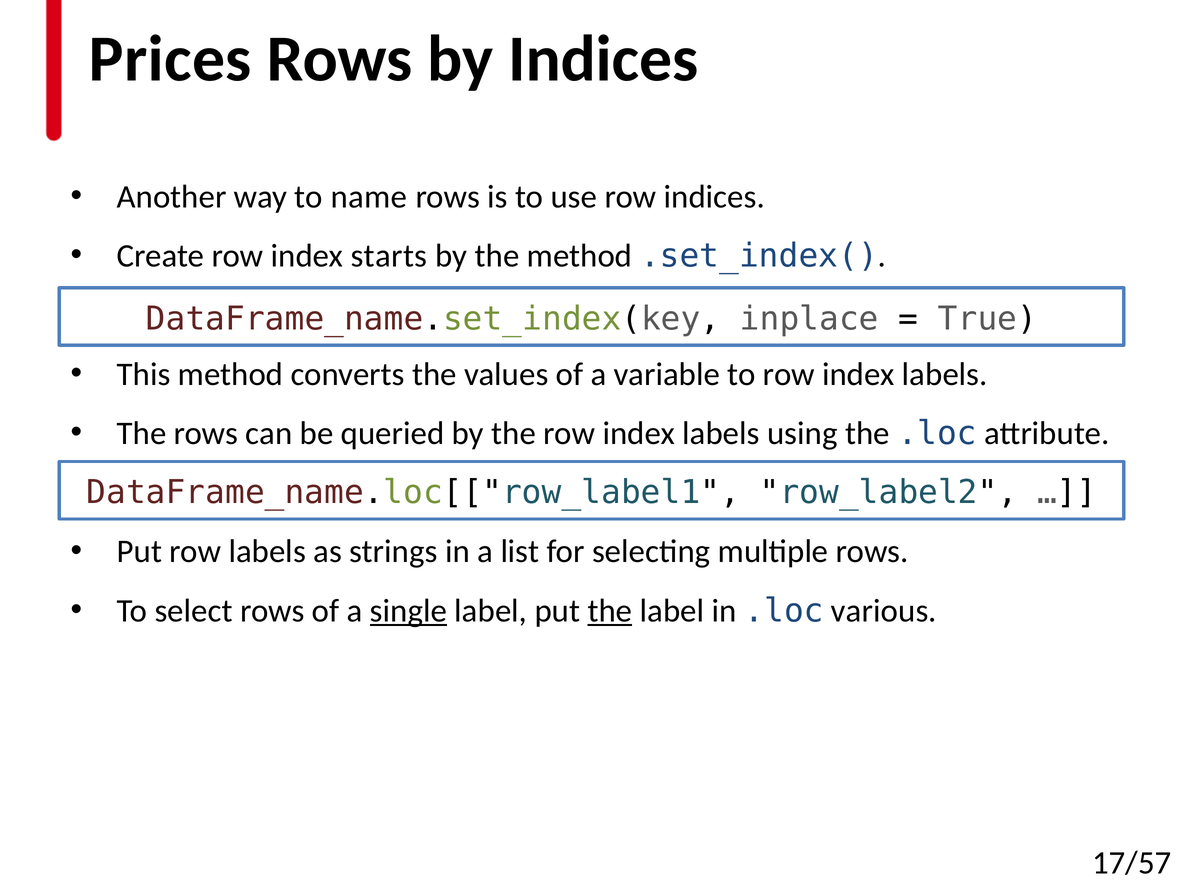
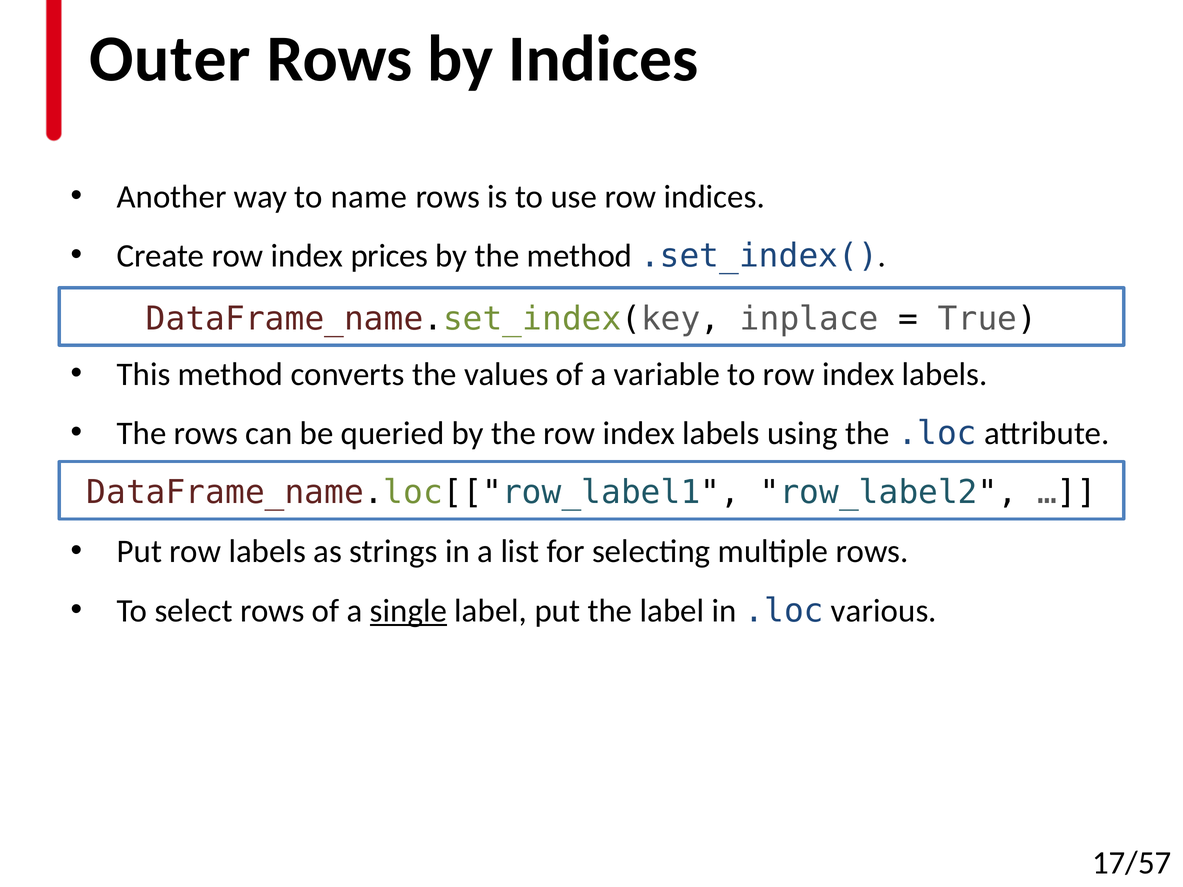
Prices: Prices -> Outer
starts: starts -> prices
the at (610, 611) underline: present -> none
